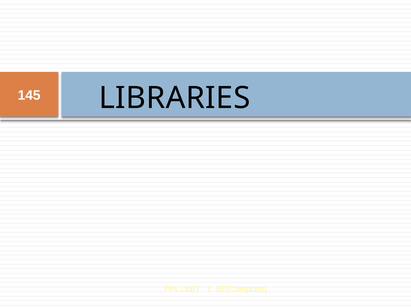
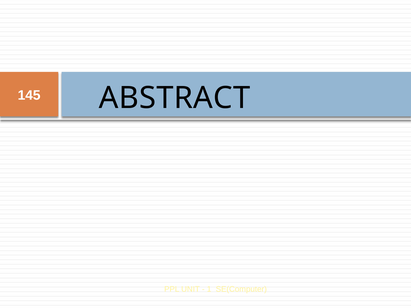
LIBRARIES: LIBRARIES -> ABSTRACT
